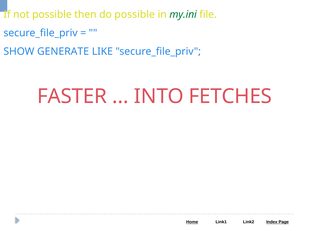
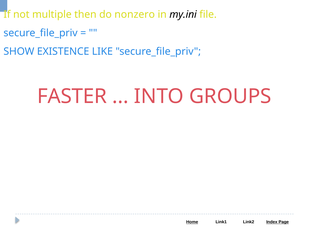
not possible: possible -> multiple
do possible: possible -> nonzero
my.ini colour: green -> black
GENERATE: GENERATE -> EXISTENCE
FETCHES: FETCHES -> GROUPS
